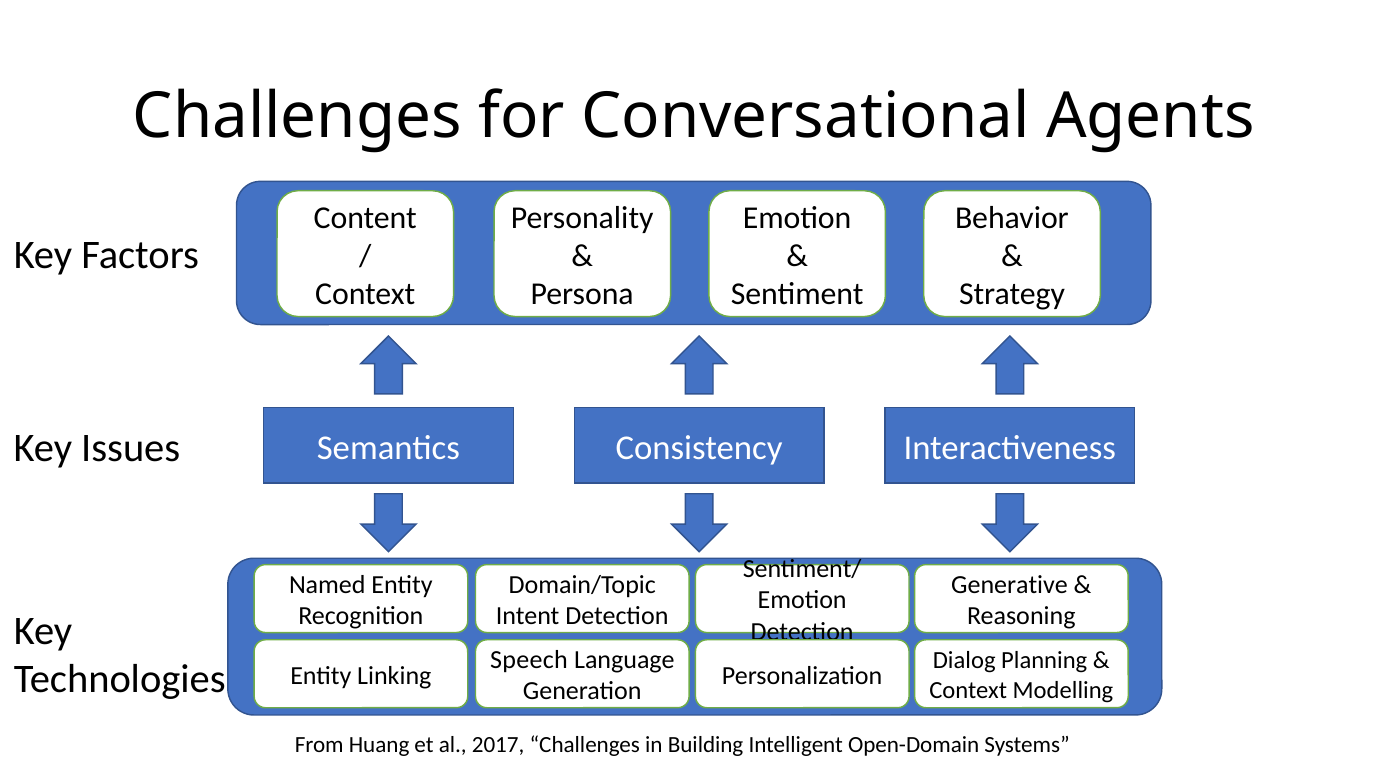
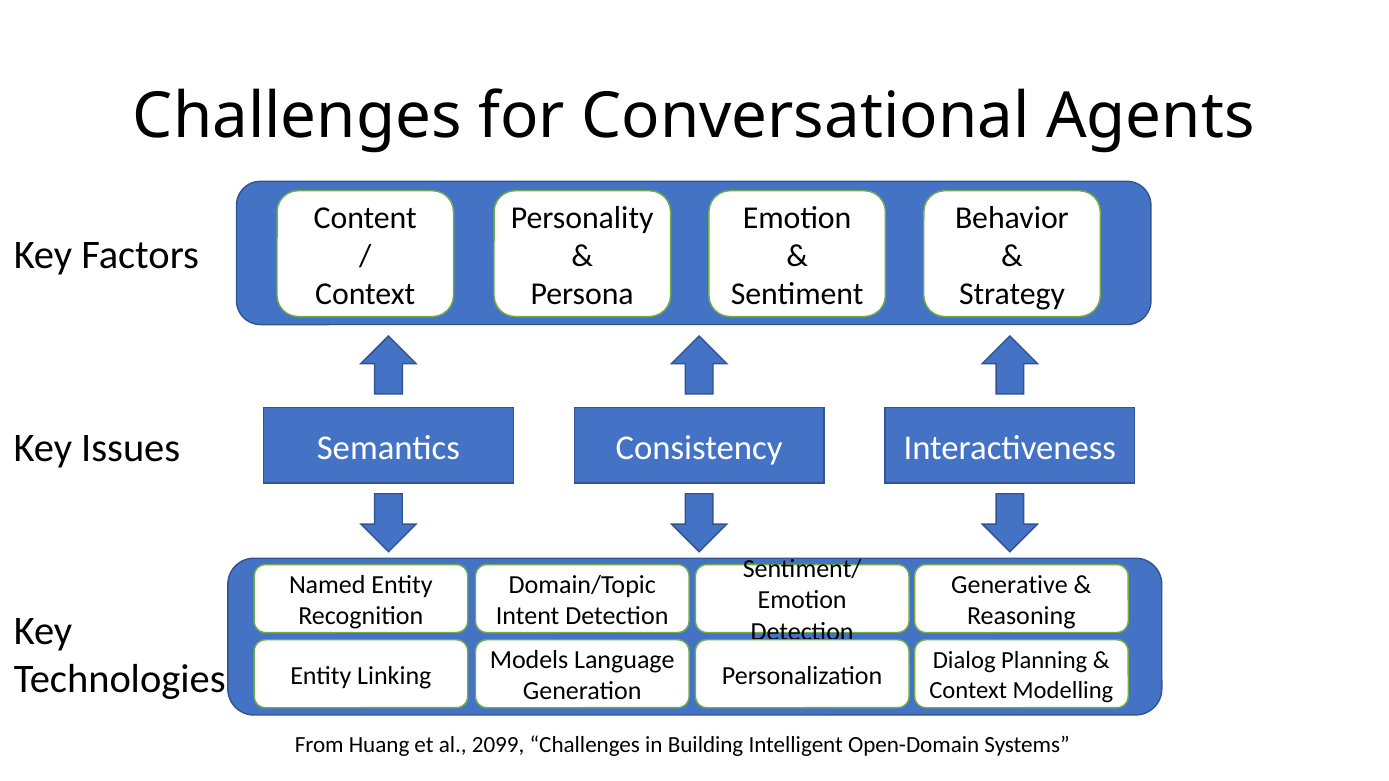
Speech: Speech -> Models
2017: 2017 -> 2099
